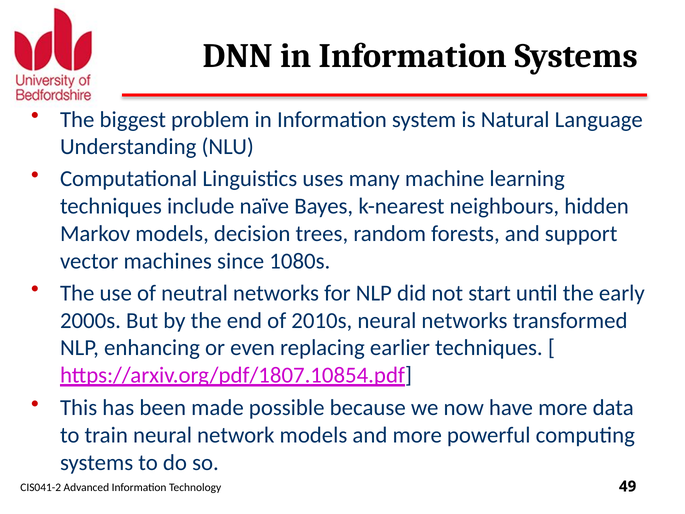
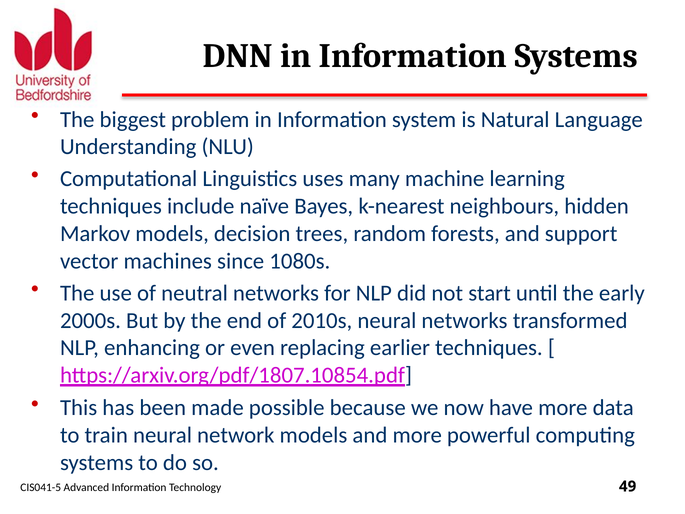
CIS041-2: CIS041-2 -> CIS041-5
